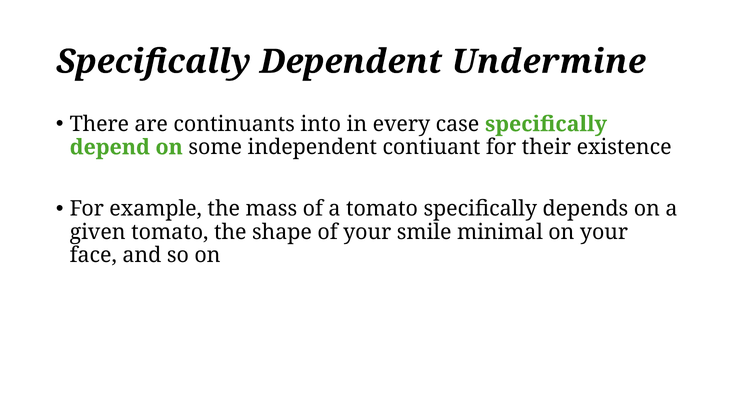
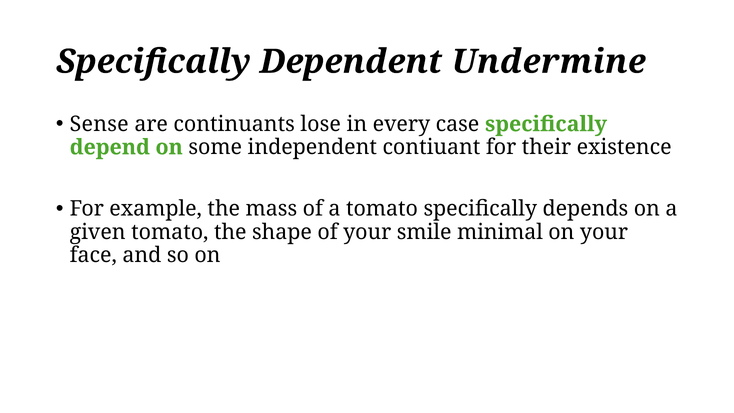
There: There -> Sense
into: into -> lose
